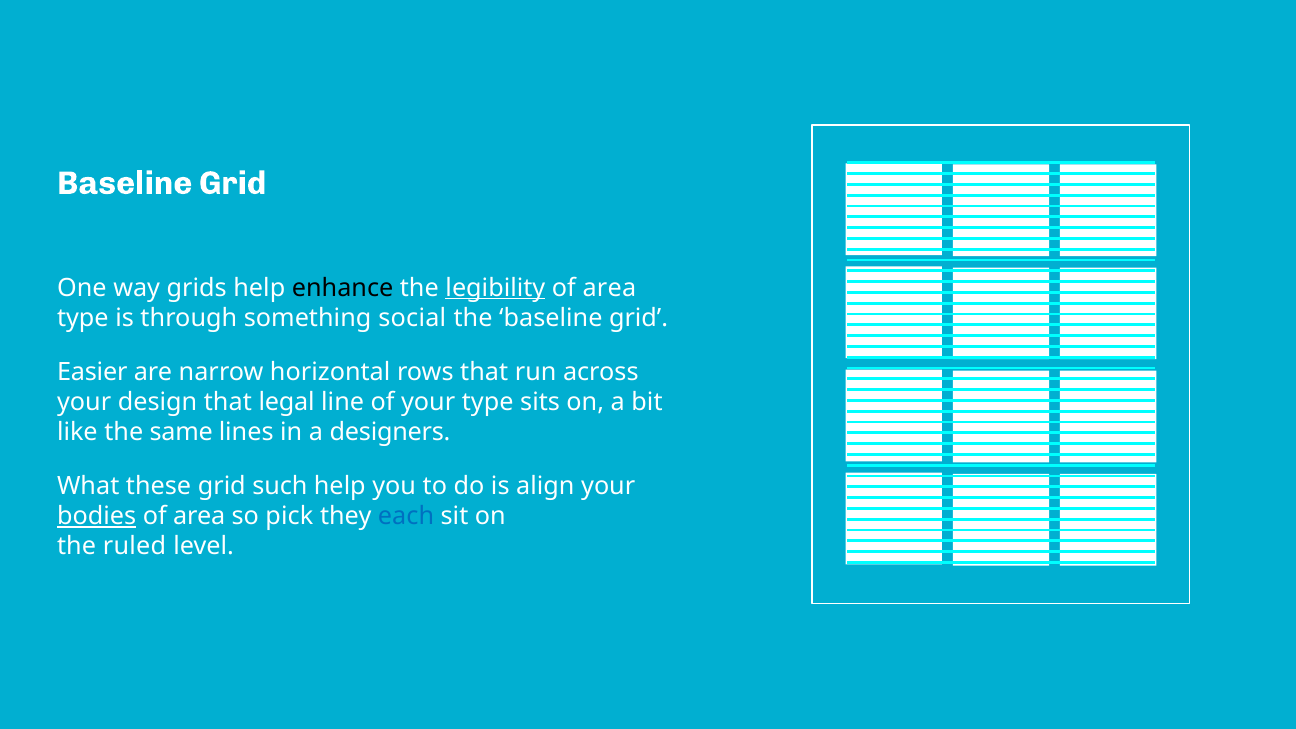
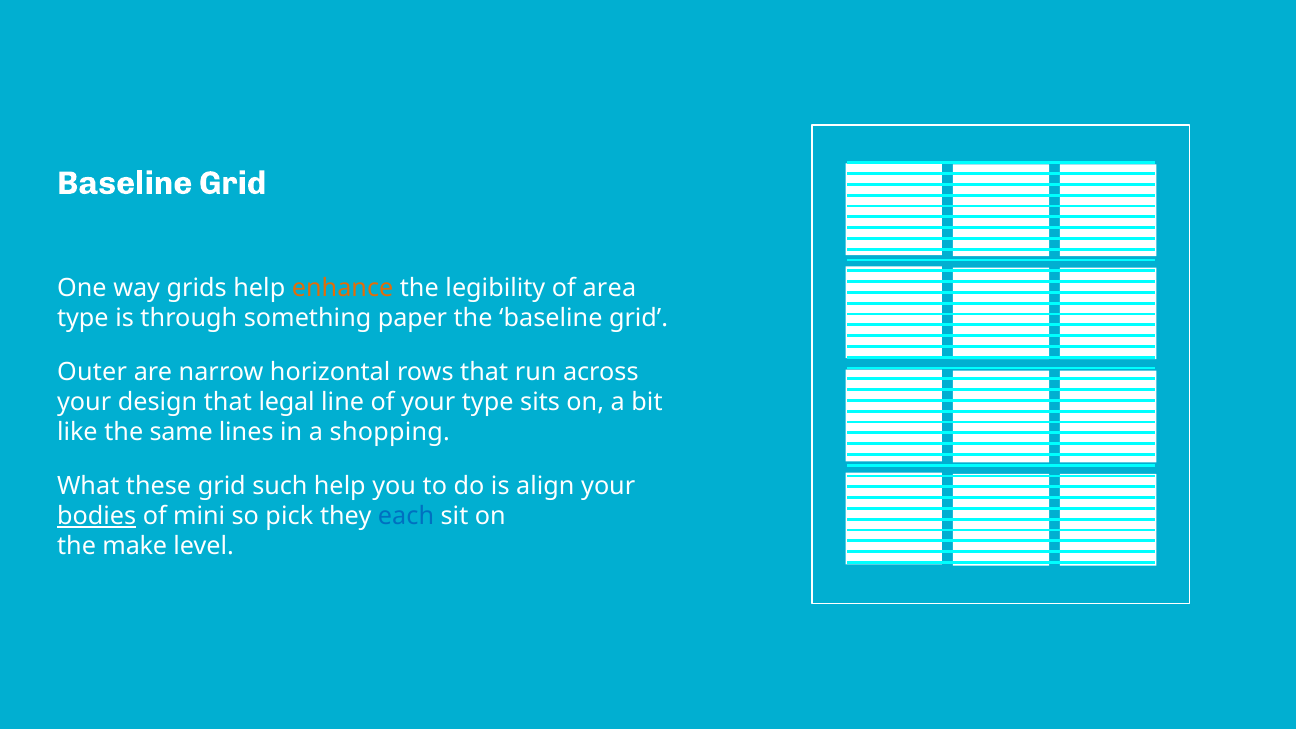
enhance colour: black -> orange
legibility underline: present -> none
social: social -> paper
Easier: Easier -> Outer
designers: designers -> shopping
area at (199, 516): area -> mini
ruled: ruled -> make
